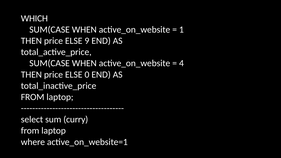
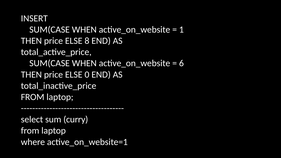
WHICH: WHICH -> INSERT
9: 9 -> 8
4: 4 -> 6
